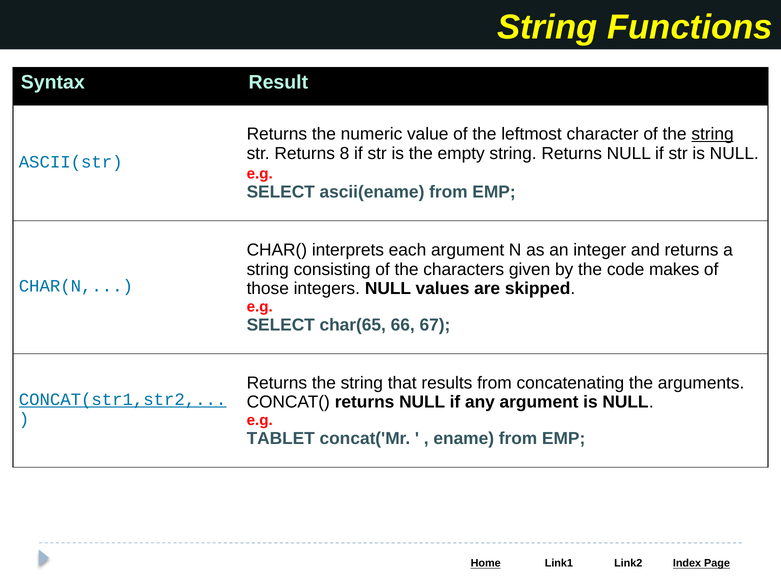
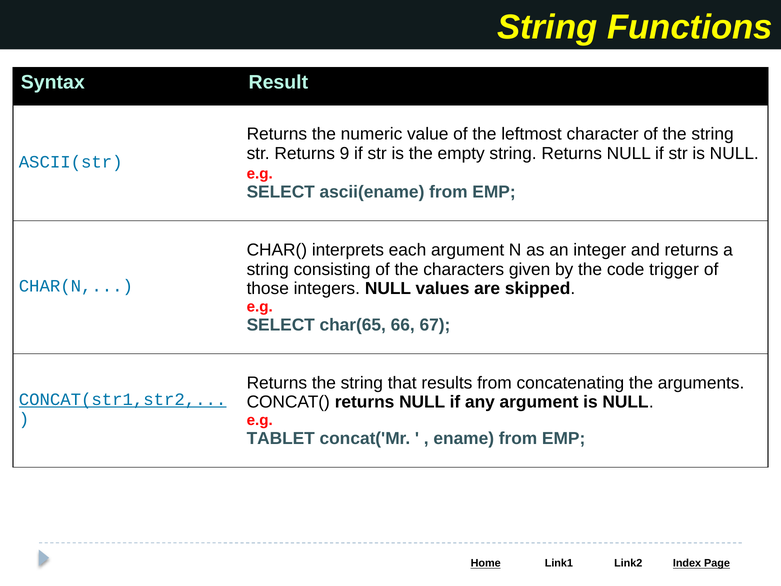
string at (713, 134) underline: present -> none
8: 8 -> 9
makes: makes -> trigger
